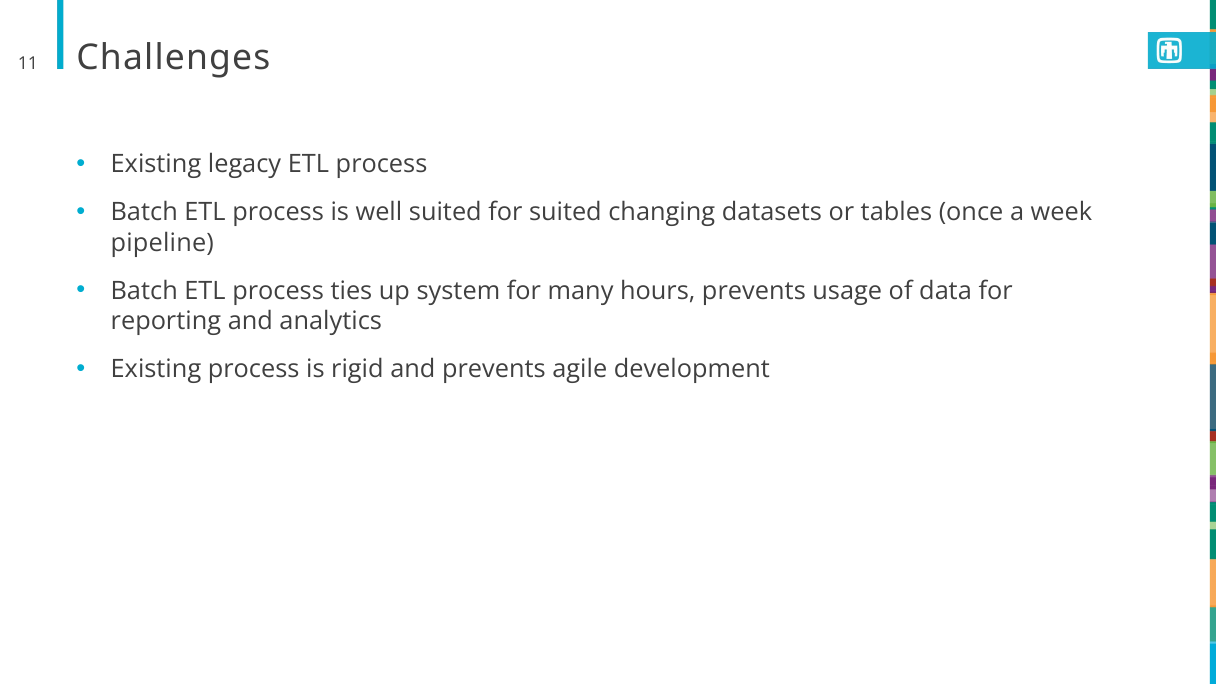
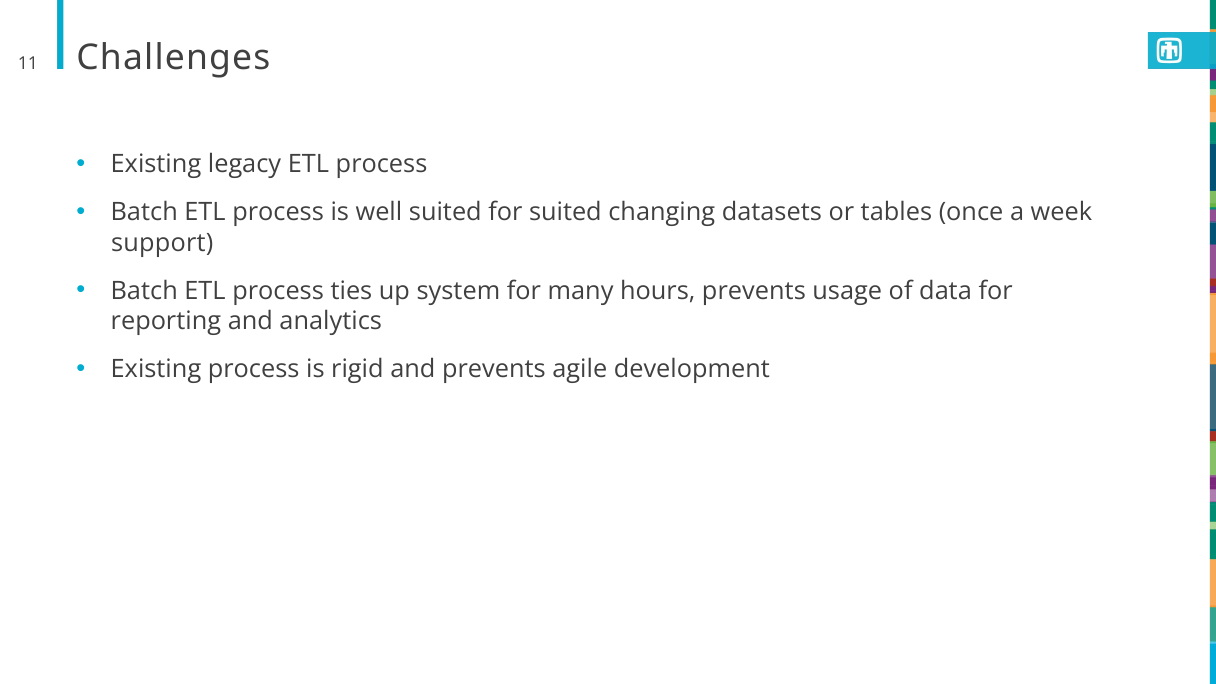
pipeline: pipeline -> support
